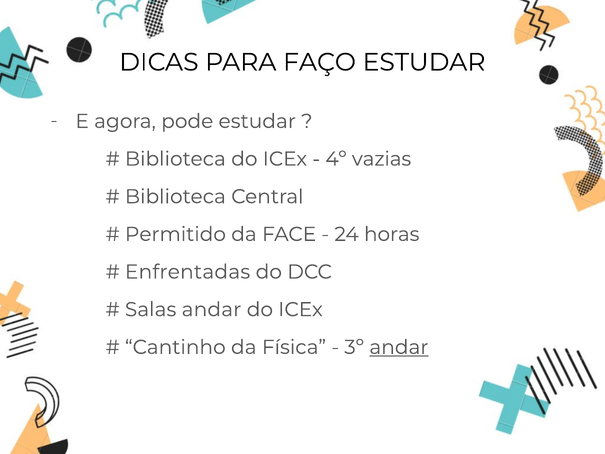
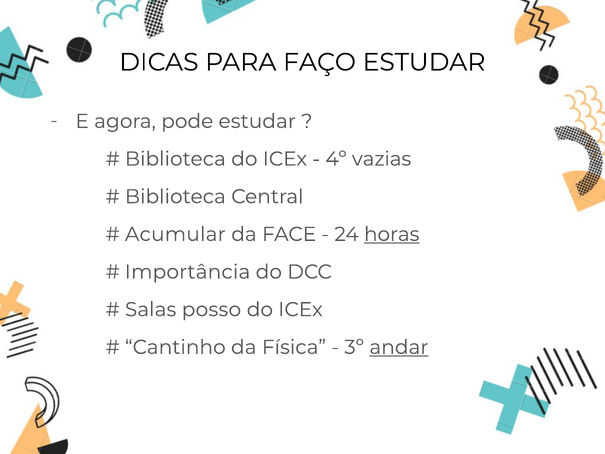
Permitido: Permitido -> Acumular
horas underline: none -> present
Enfrentadas: Enfrentadas -> Importância
Salas andar: andar -> posso
